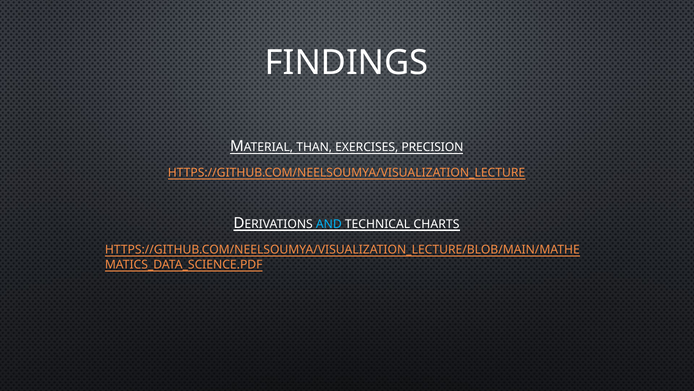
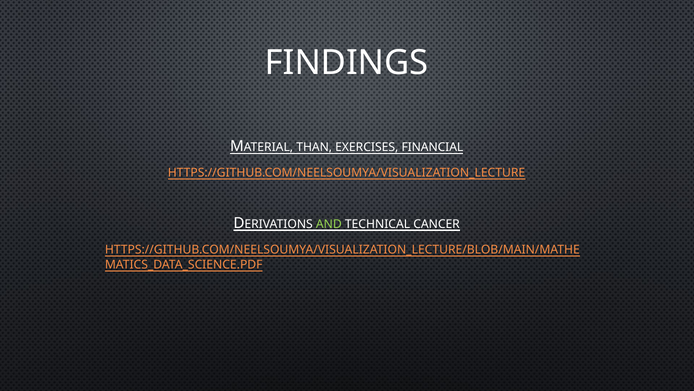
PRECISION: PRECISION -> FINANCIAL
AND colour: light blue -> light green
CHARTS: CHARTS -> CANCER
